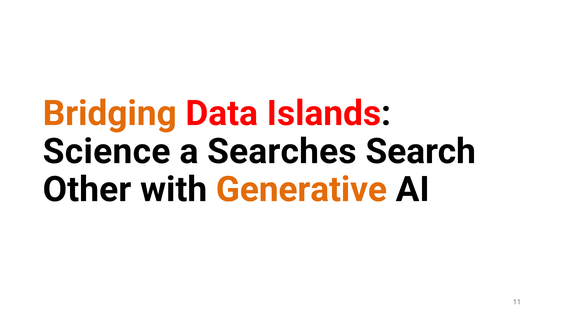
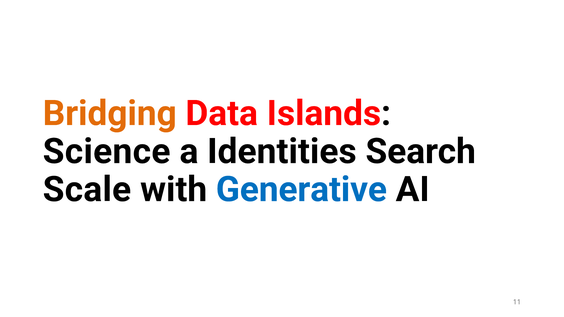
Searches: Searches -> Identities
Other: Other -> Scale
Generative colour: orange -> blue
